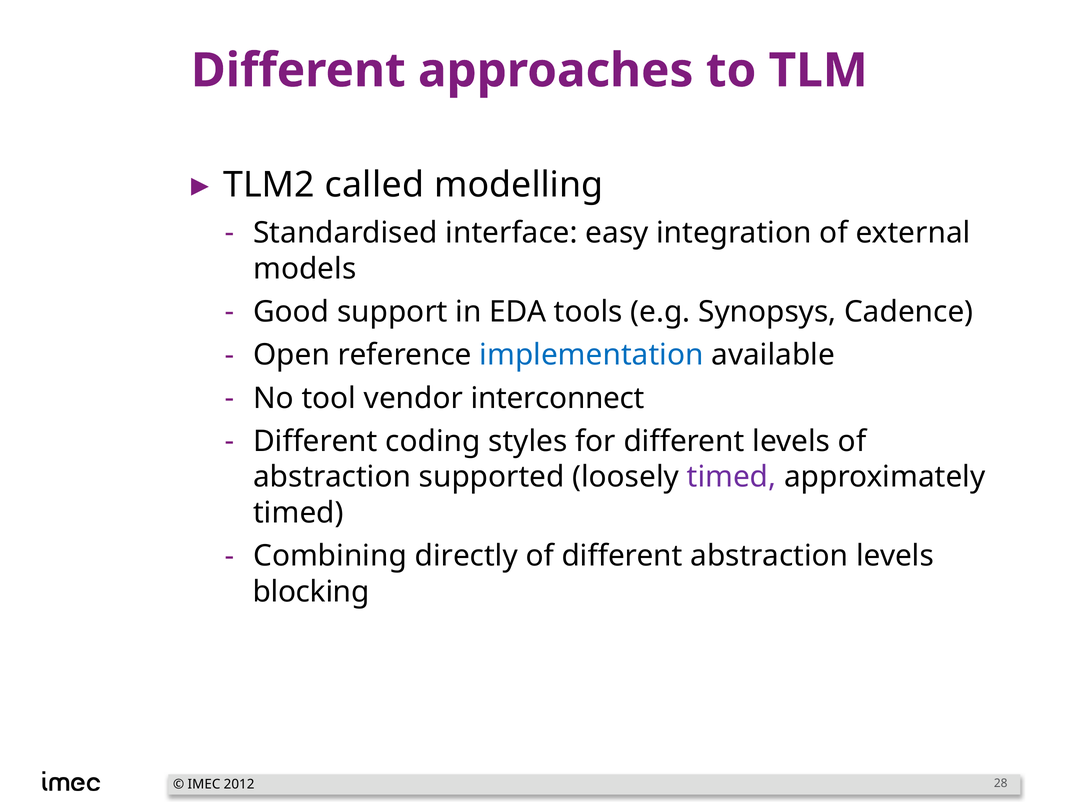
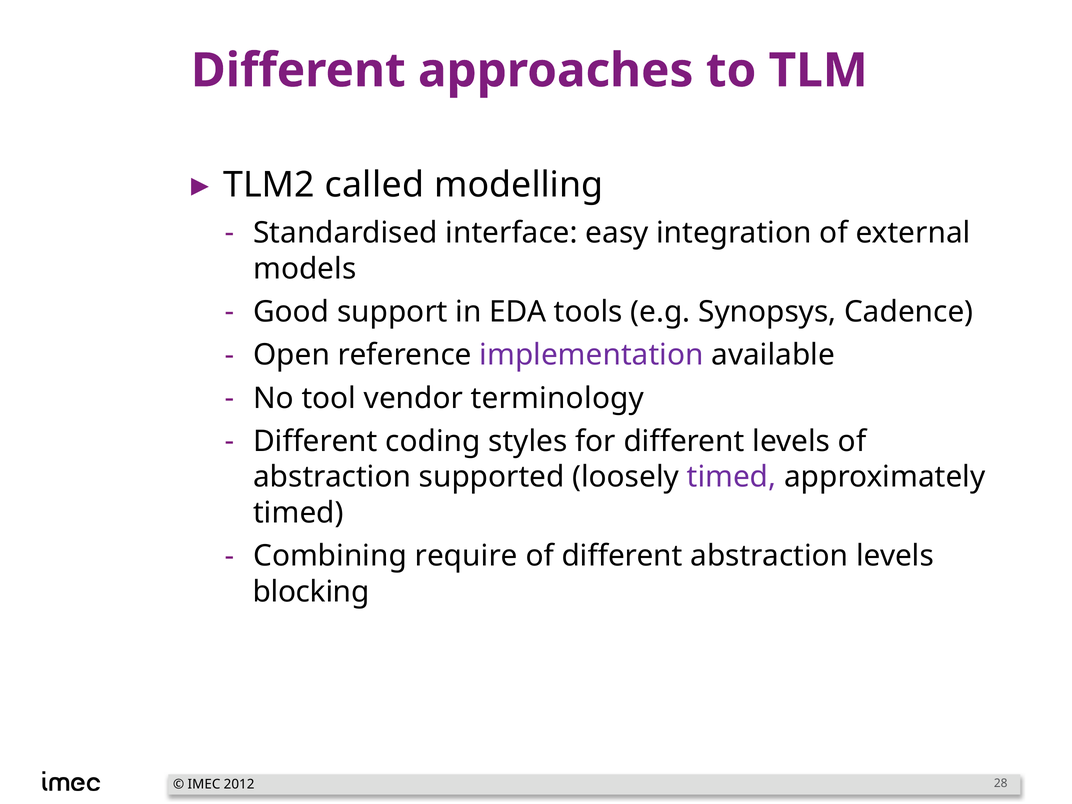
implementation colour: blue -> purple
interconnect: interconnect -> terminology
directly: directly -> require
